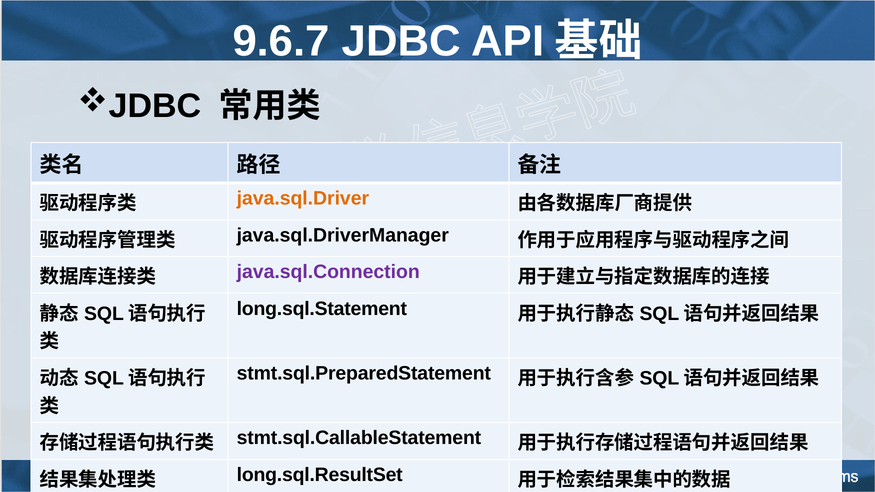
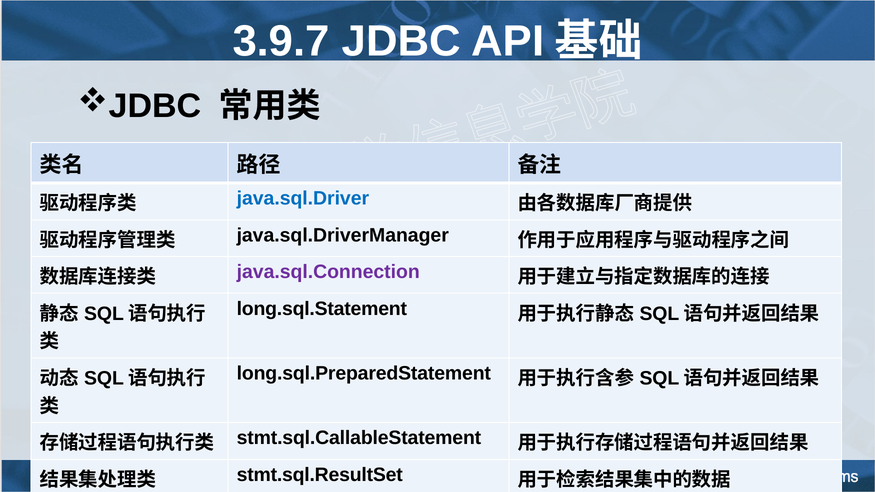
9.6.7: 9.6.7 -> 3.9.7
java.sql.Driver colour: orange -> blue
stmt.sql.PreparedStatement: stmt.sql.PreparedStatement -> long.sql.PreparedStatement
long.sql.ResultSet: long.sql.ResultSet -> stmt.sql.ResultSet
